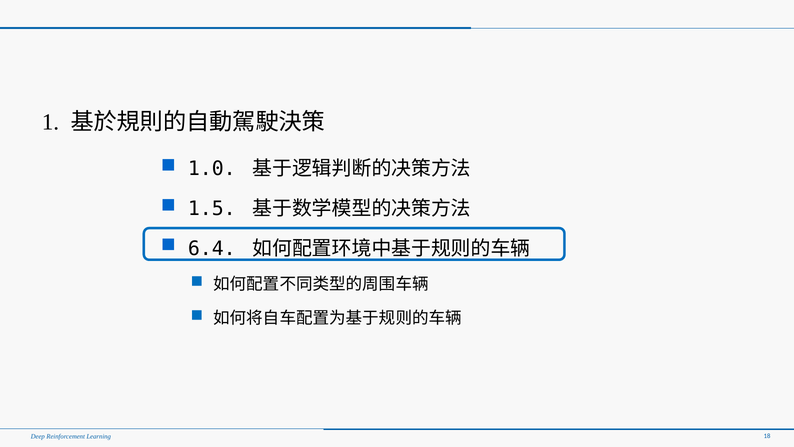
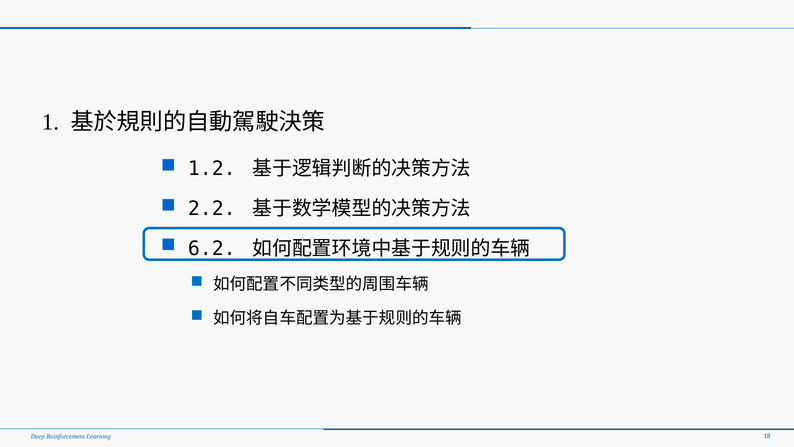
1.0: 1.0 -> 1.2
1.5: 1.5 -> 2.2
6.4: 6.4 -> 6.2
